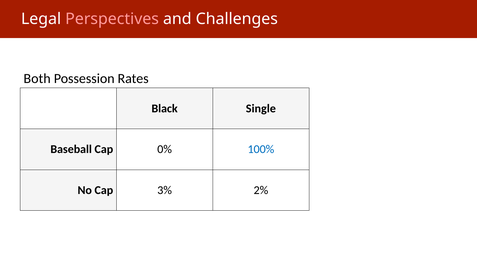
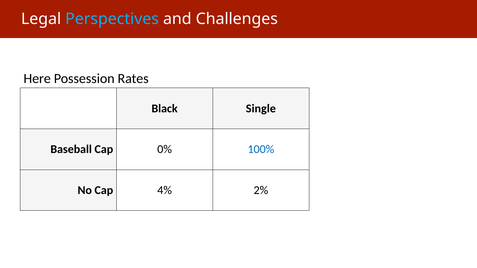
Perspectives colour: pink -> light blue
Both: Both -> Here
3%: 3% -> 4%
